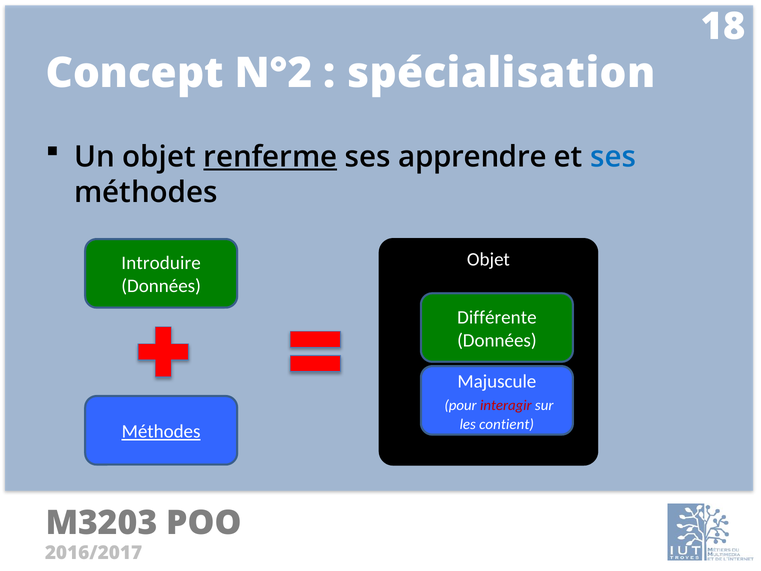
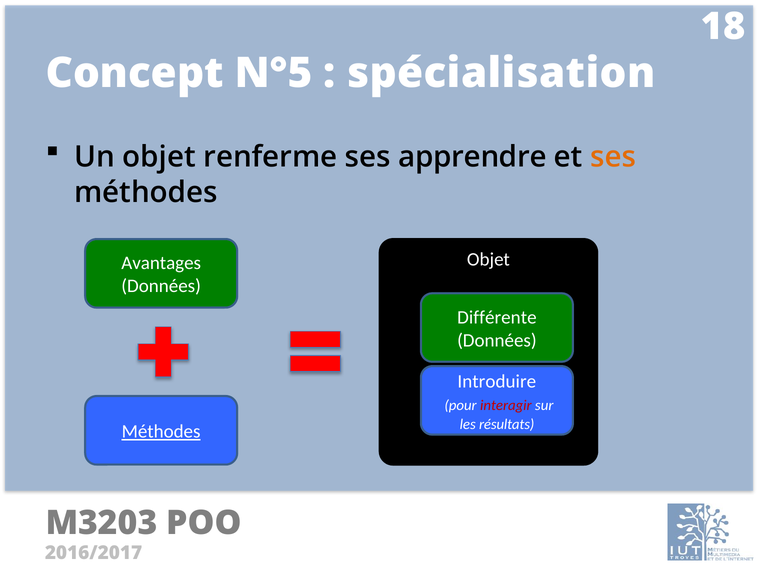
N°2: N°2 -> N°5
renferme underline: present -> none
ses at (613, 157) colour: blue -> orange
Introduire: Introduire -> Avantages
Majuscule: Majuscule -> Introduire
contient: contient -> résultats
